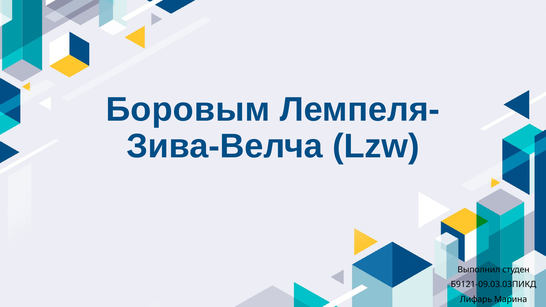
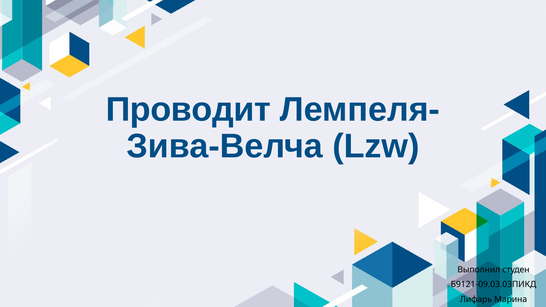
Боровым: Боровым -> Проводит
